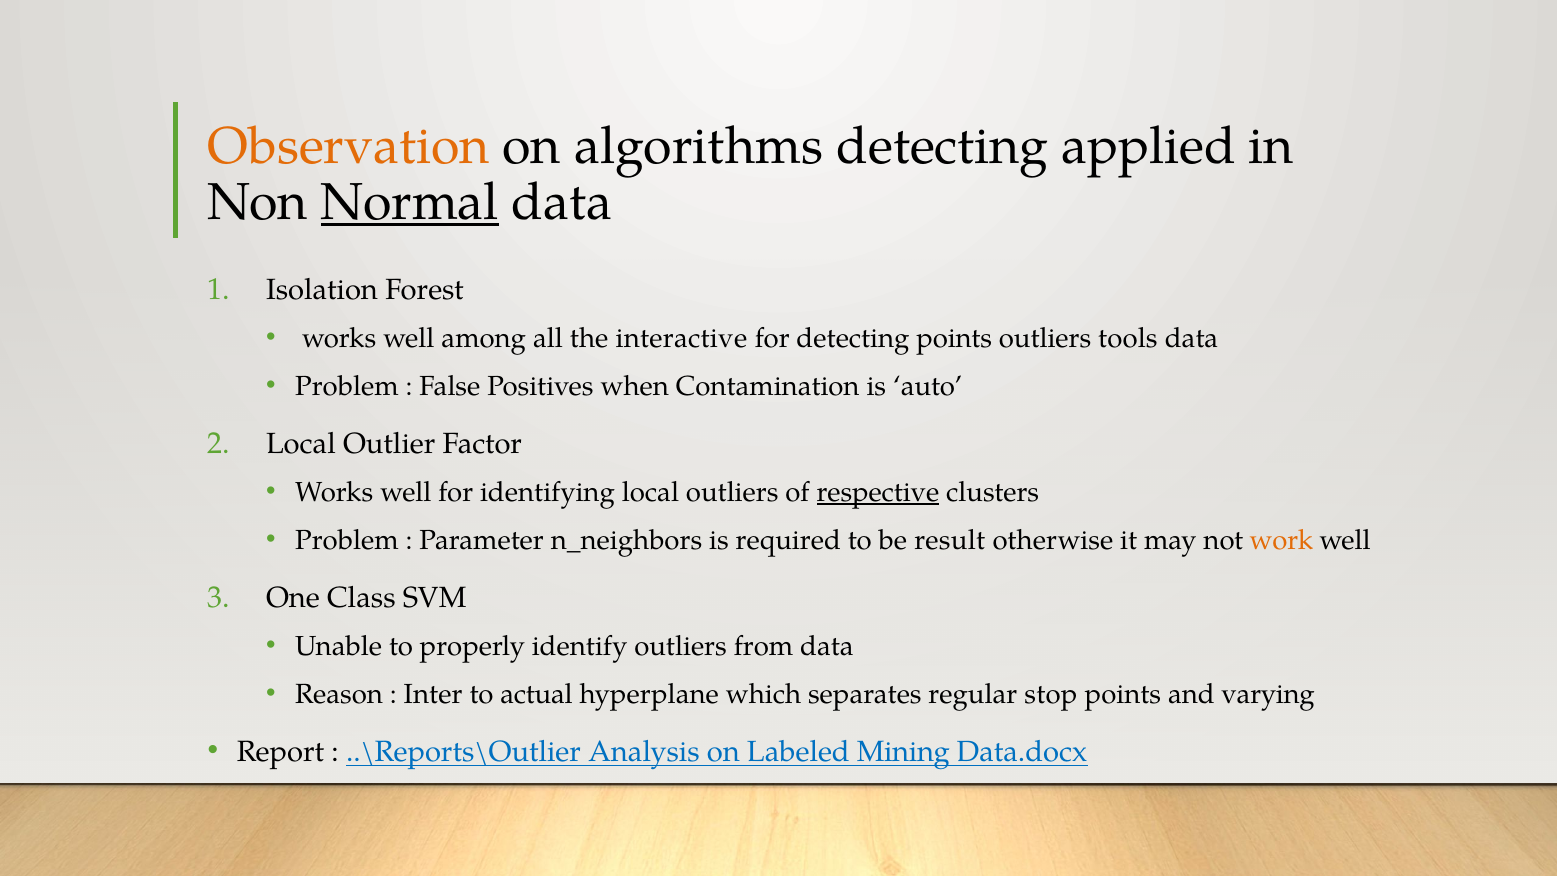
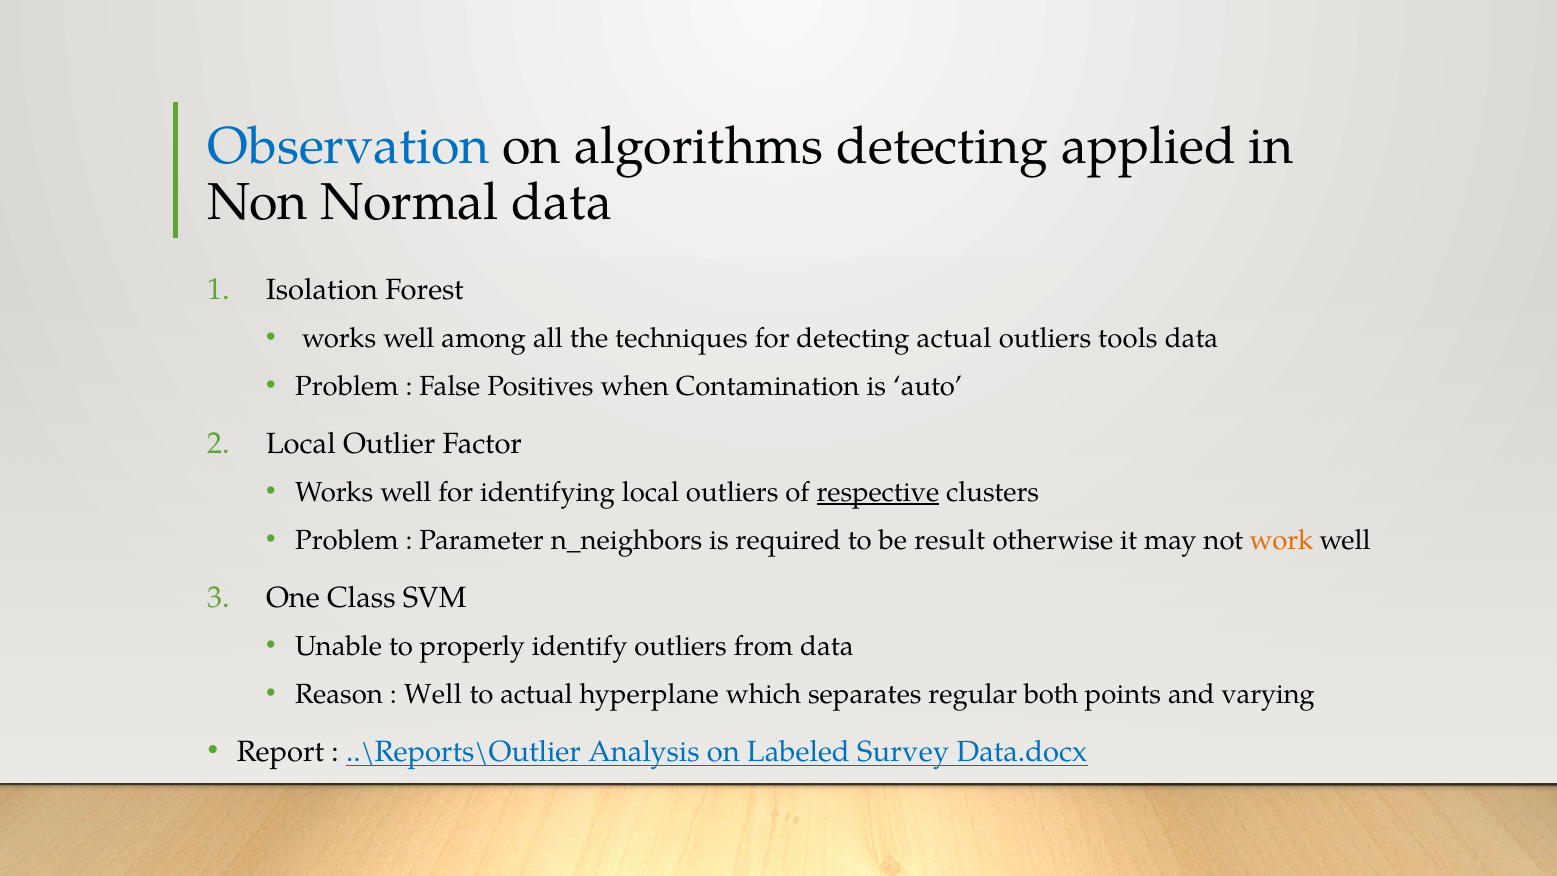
Observation colour: orange -> blue
Normal underline: present -> none
interactive: interactive -> techniques
detecting points: points -> actual
Inter at (433, 694): Inter -> Well
stop: stop -> both
Mining: Mining -> Survey
